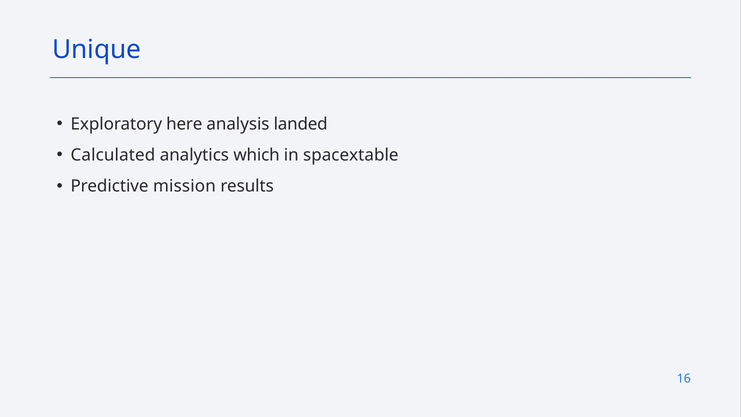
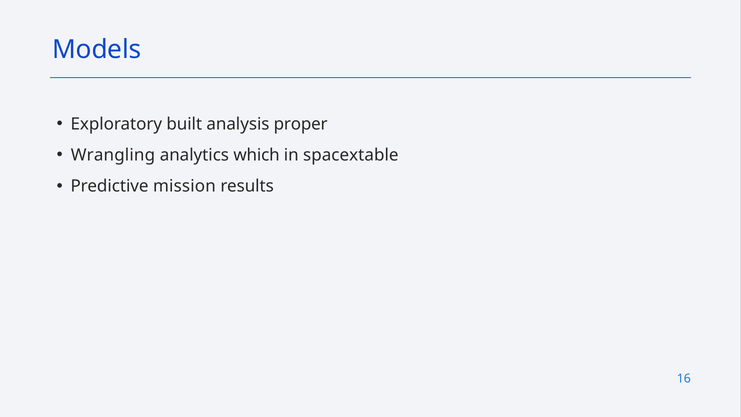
Unique: Unique -> Models
here: here -> built
landed: landed -> proper
Calculated: Calculated -> Wrangling
